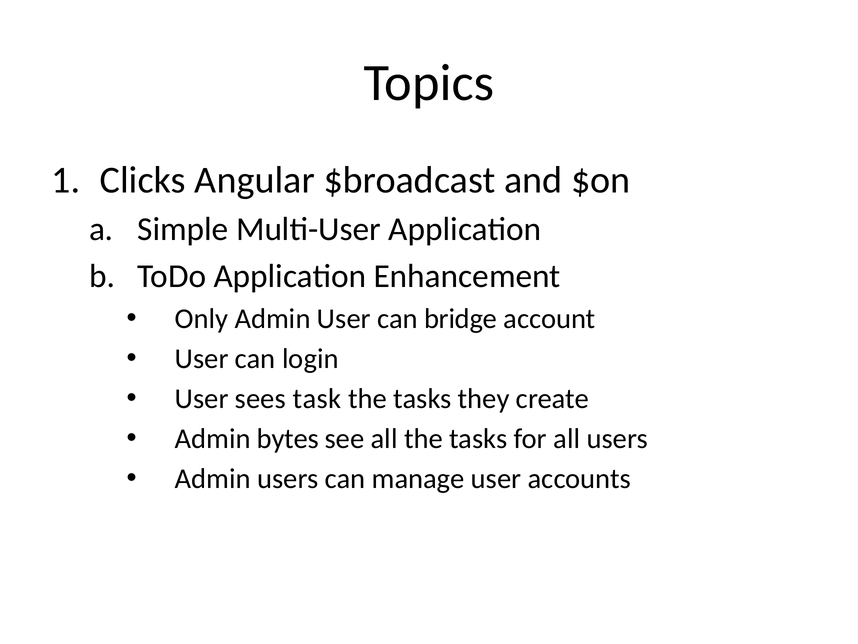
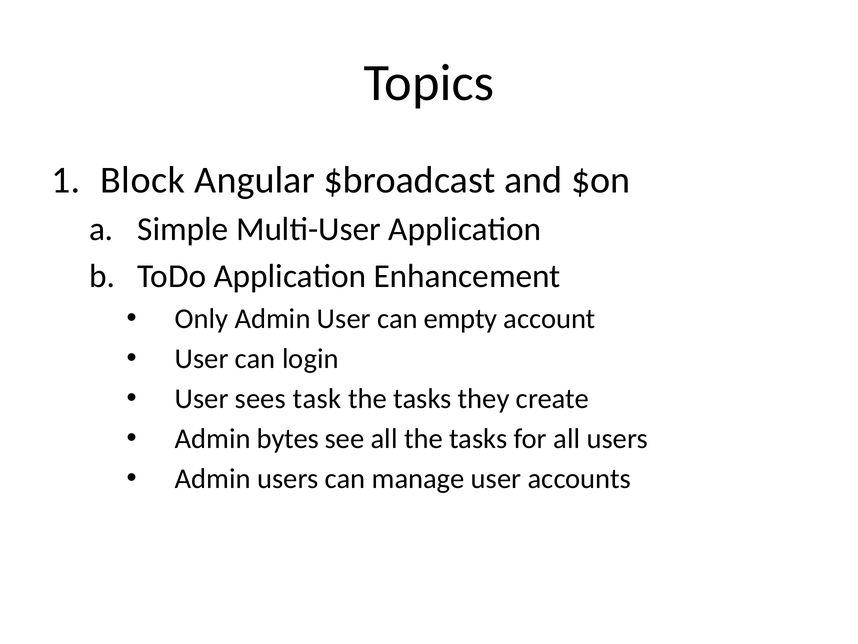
Clicks: Clicks -> Block
bridge: bridge -> empty
